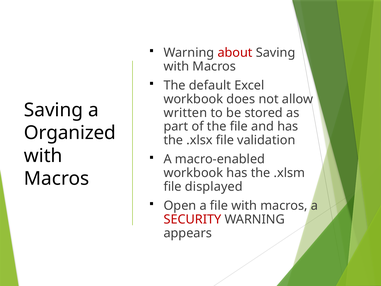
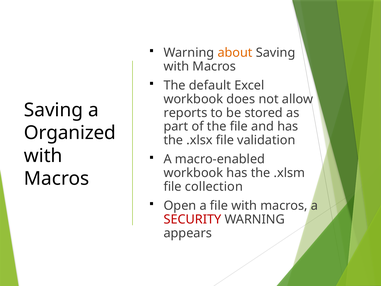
about colour: red -> orange
written: written -> reports
displayed: displayed -> collection
